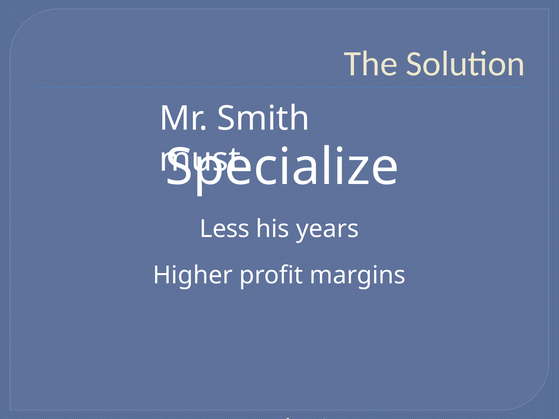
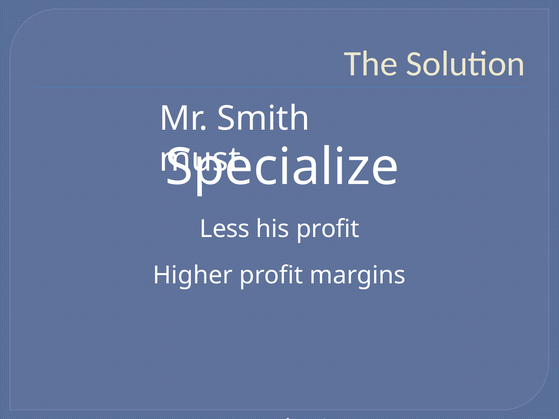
his years: years -> profit
